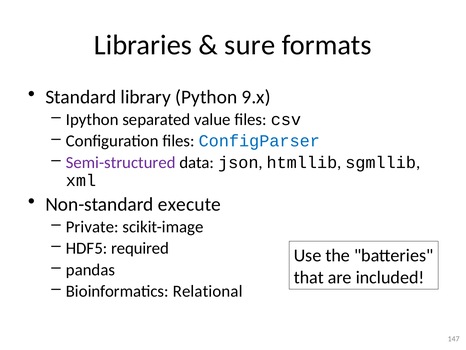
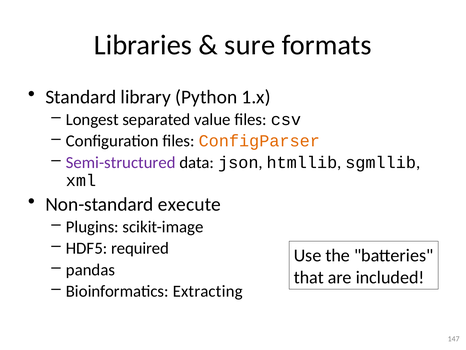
9.x: 9.x -> 1.x
Ipython: Ipython -> Longest
ConfigParser colour: blue -> orange
Private: Private -> Plugins
Relational: Relational -> Extracting
